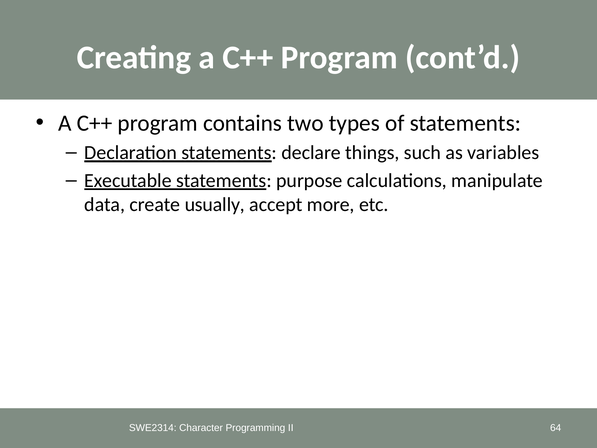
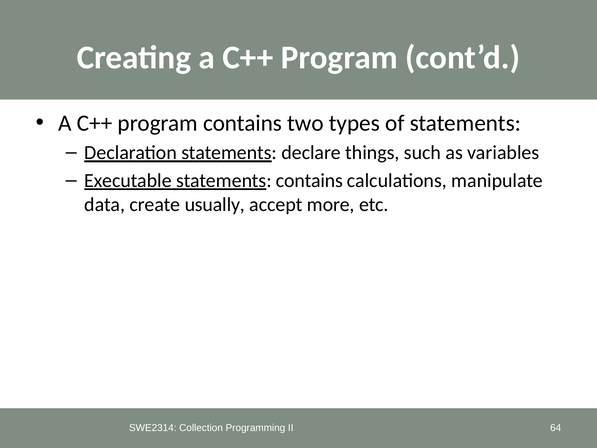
statements purpose: purpose -> contains
Character: Character -> Collection
